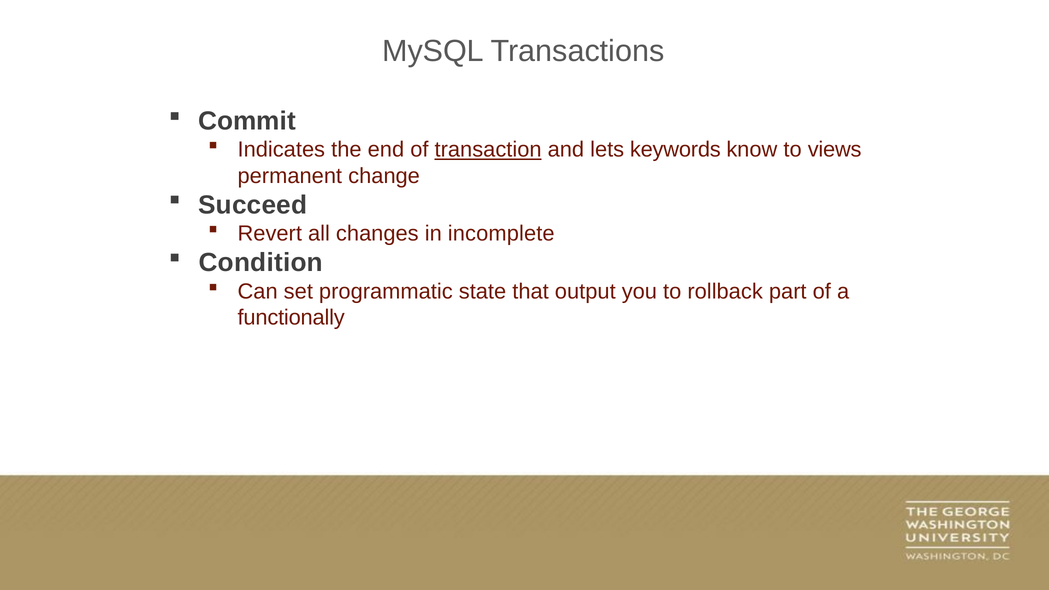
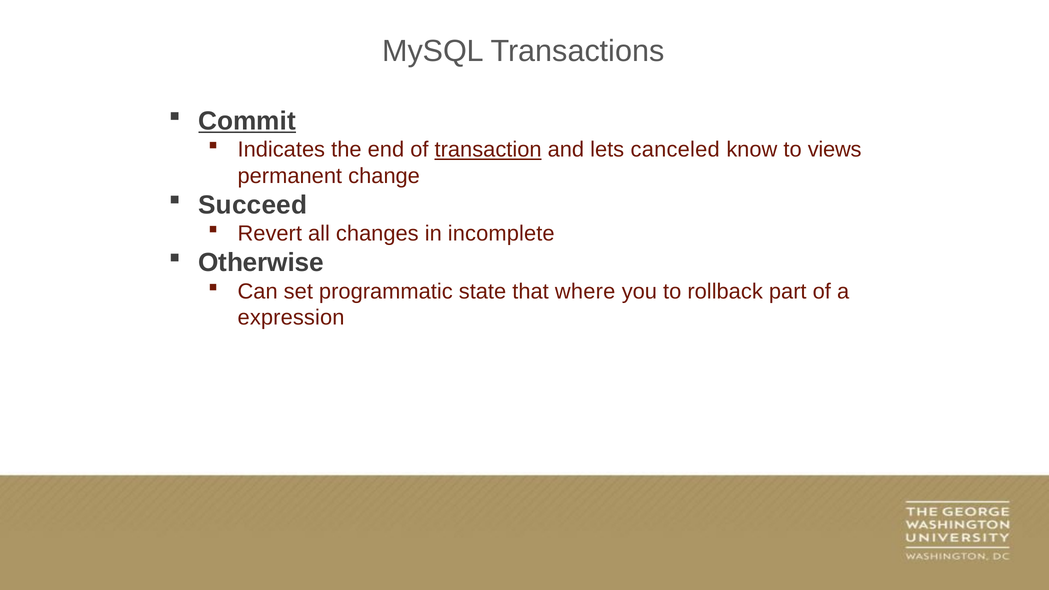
Commit underline: none -> present
keywords: keywords -> canceled
Condition: Condition -> Otherwise
output: output -> where
functionally: functionally -> expression
